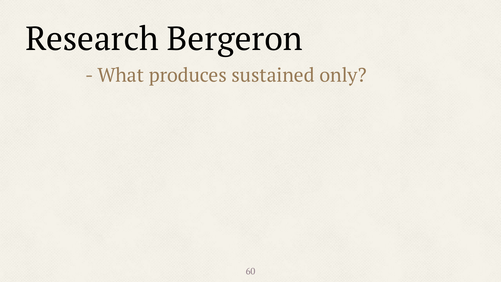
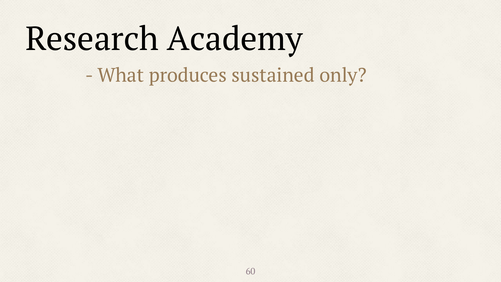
Bergeron: Bergeron -> Academy
